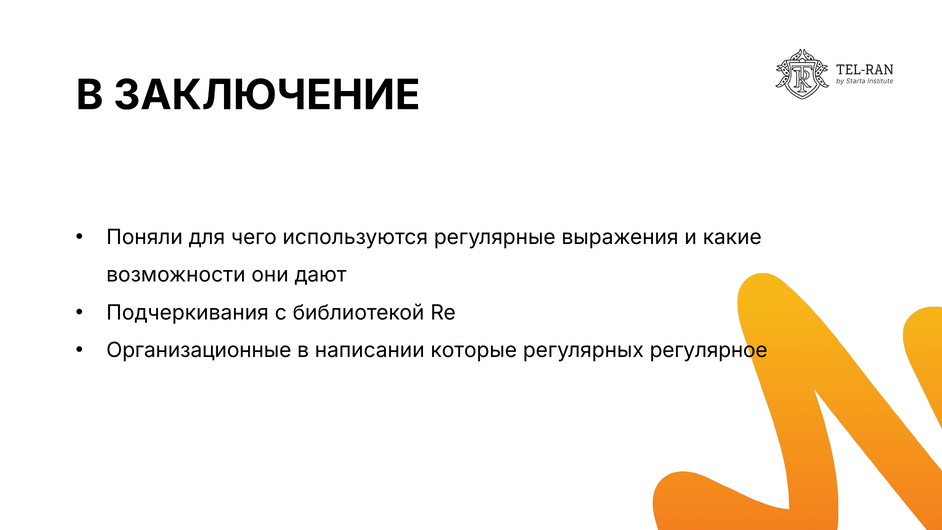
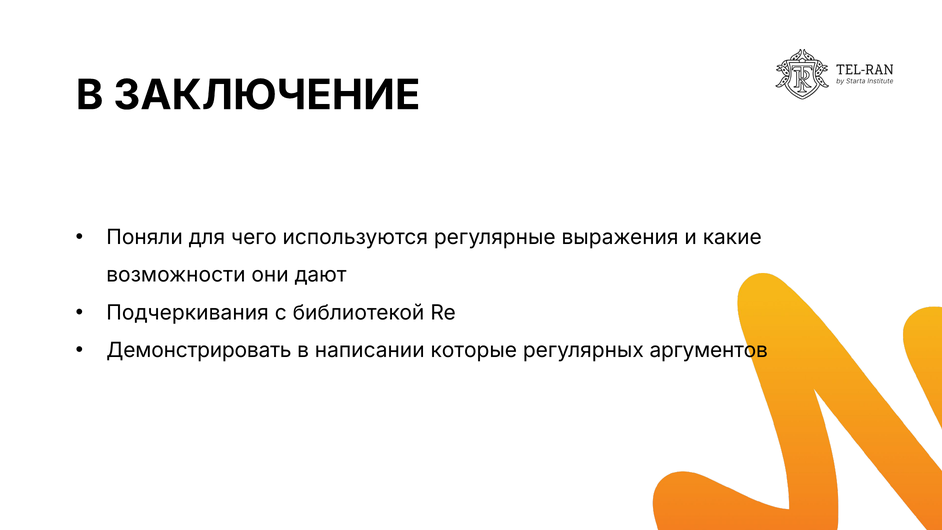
Организационные: Организационные -> Демонстрировать
регулярное: регулярное -> аргументов
